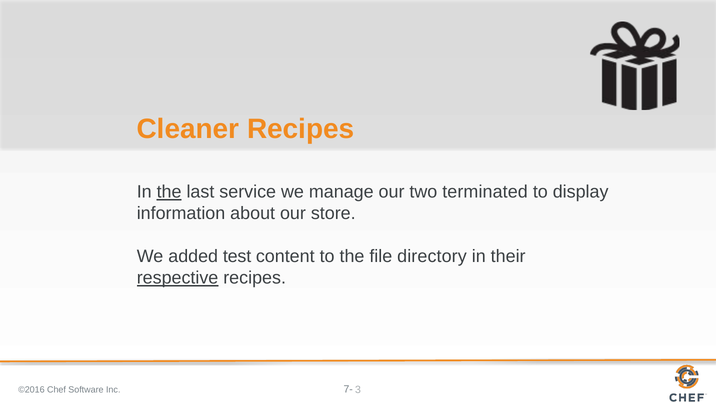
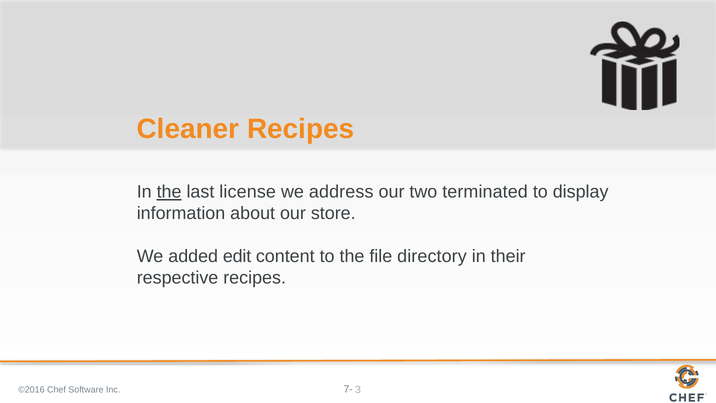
service: service -> license
manage: manage -> address
test: test -> edit
respective underline: present -> none
